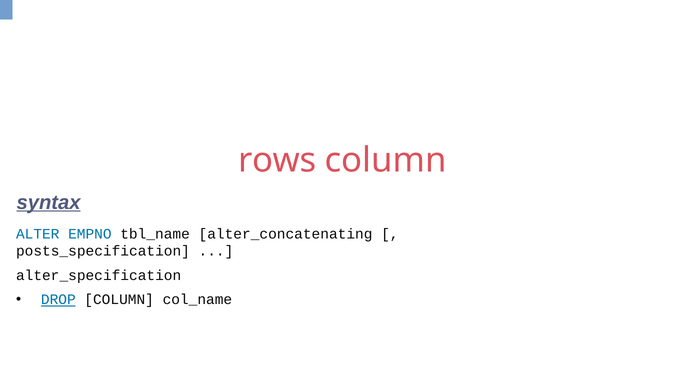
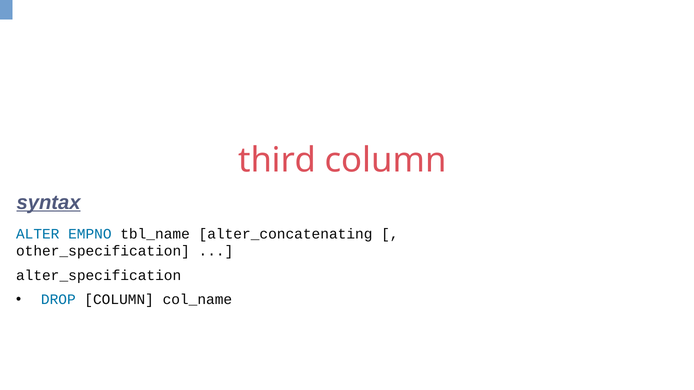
rows: rows -> third
posts_specification: posts_specification -> other_specification
DROP underline: present -> none
